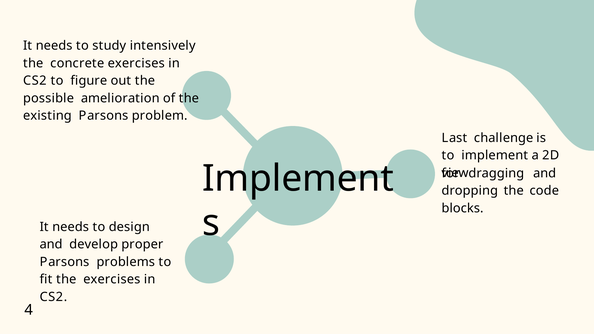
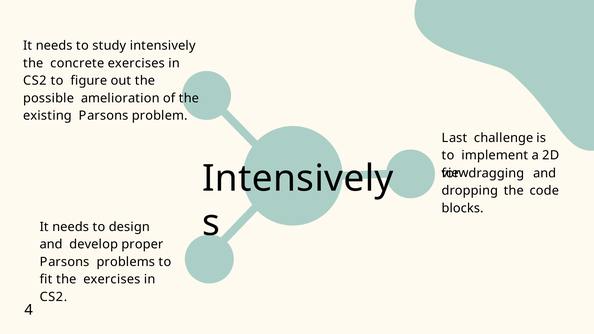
Implement at (298, 179): Implement -> Intensively
